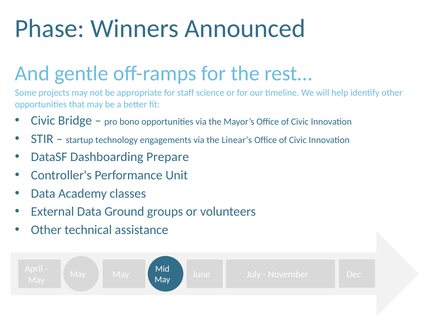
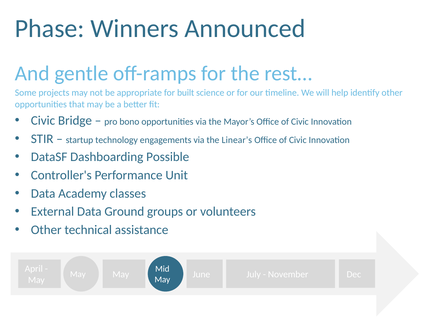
staff: staff -> built
Prepare: Prepare -> Possible
